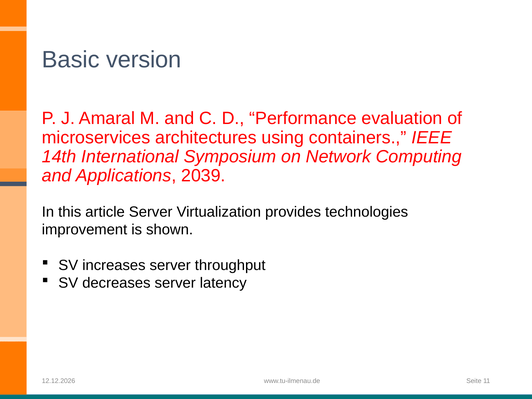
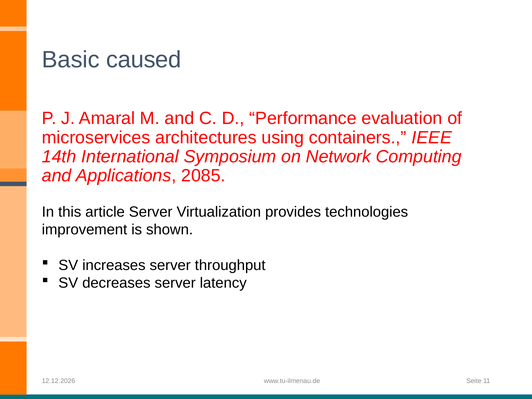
version: version -> caused
2039: 2039 -> 2085
